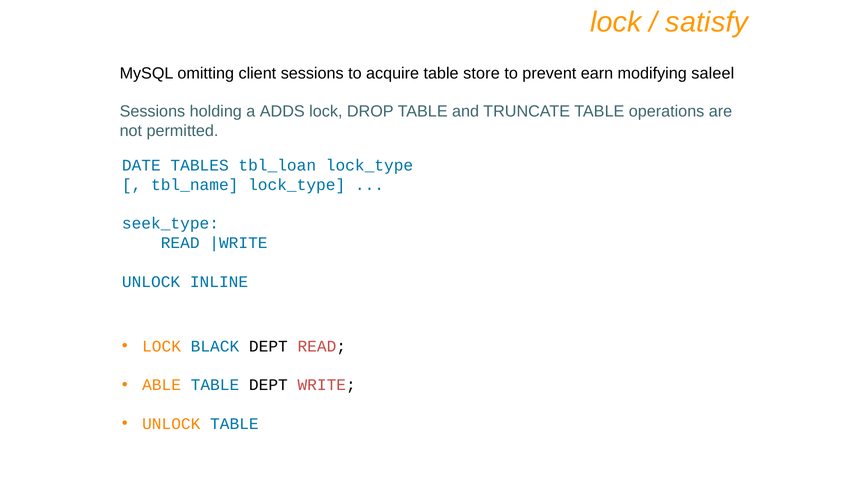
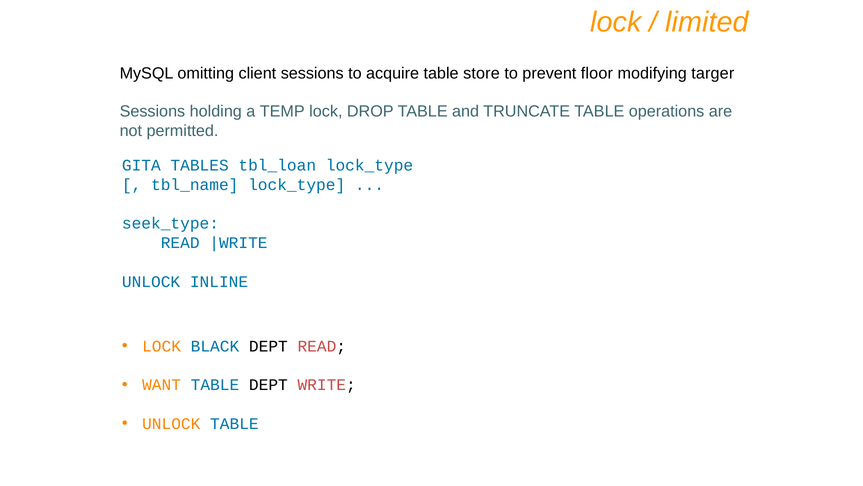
satisfy: satisfy -> limited
earn: earn -> floor
saleel: saleel -> targer
ADDS: ADDS -> TEMP
DATE: DATE -> GITA
ABLE: ABLE -> WANT
